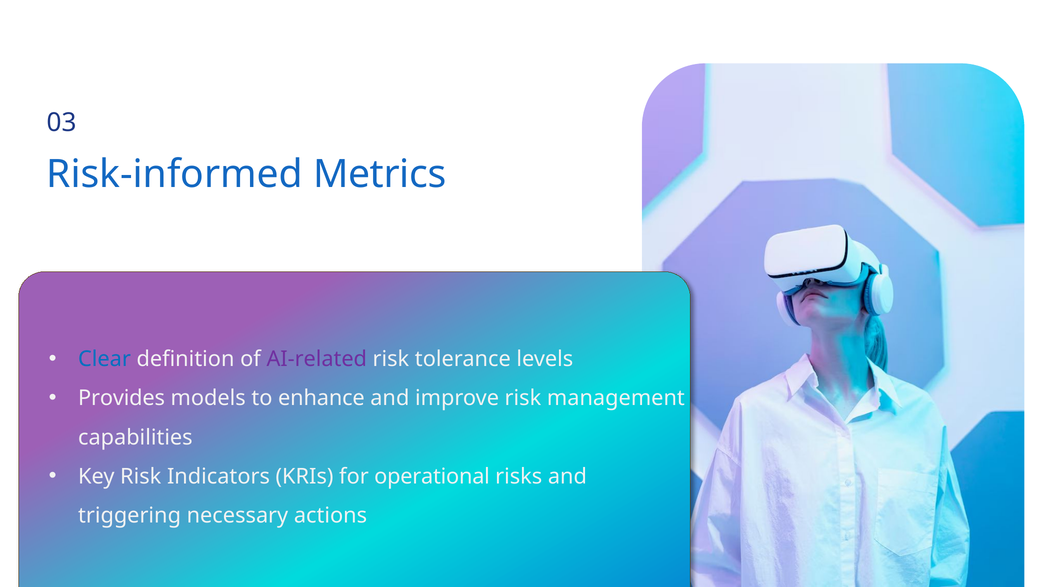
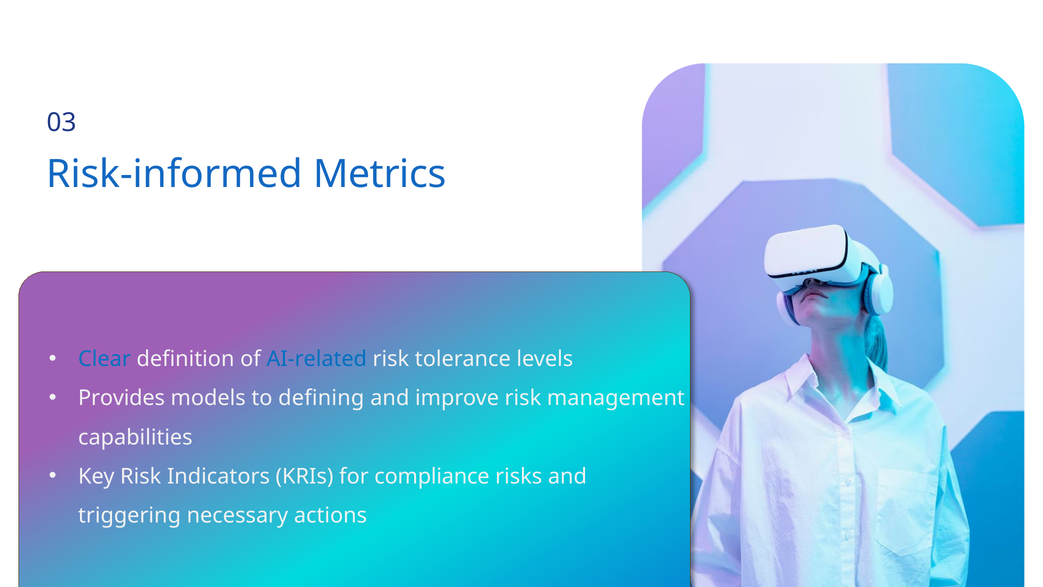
AI-related colour: purple -> blue
enhance: enhance -> defining
operational: operational -> compliance
